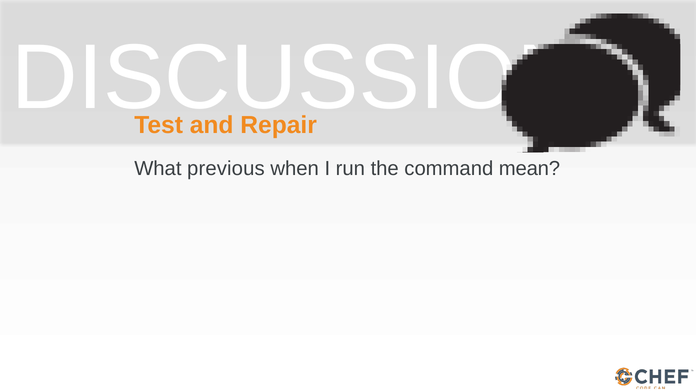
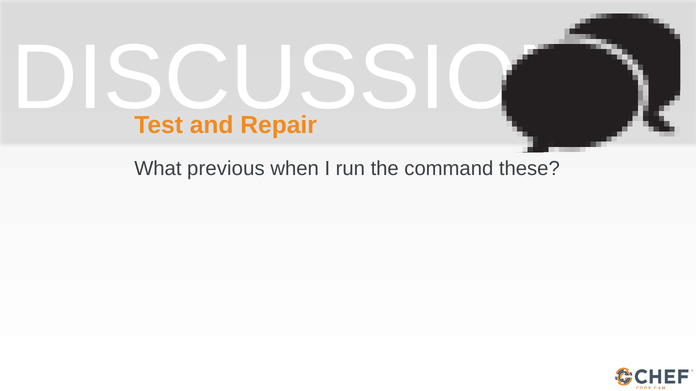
mean: mean -> these
